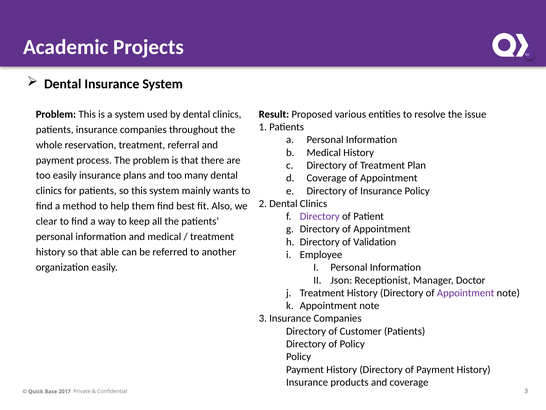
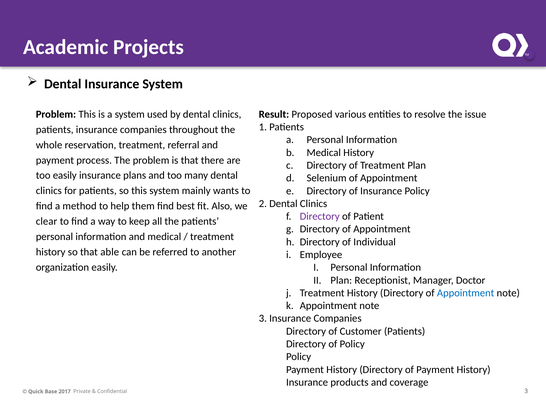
Coverage at (327, 178): Coverage -> Selenium
Validation: Validation -> Individual
Json at (341, 280): Json -> Plan
Appointment at (466, 293) colour: purple -> blue
